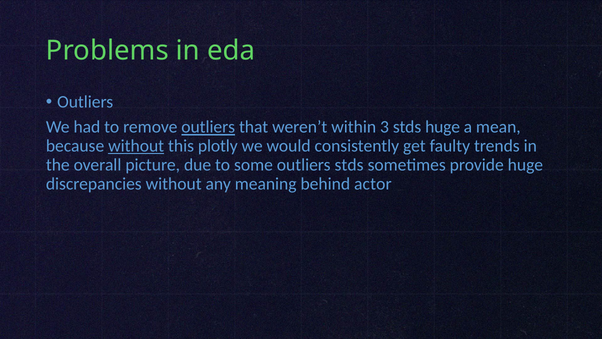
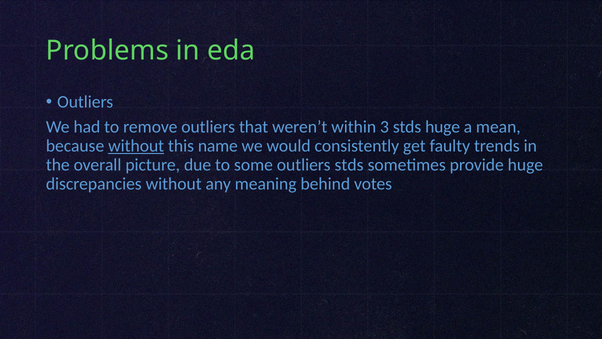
outliers at (208, 127) underline: present -> none
plotly: plotly -> name
actor: actor -> votes
